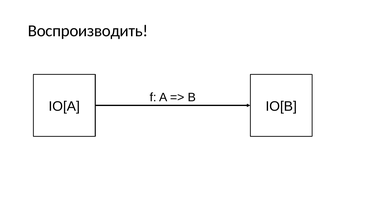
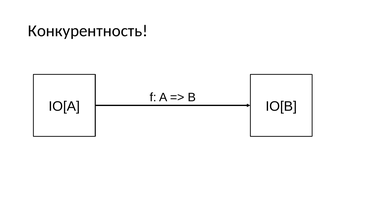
Воспроизводить: Воспроизводить -> Конкурентность
